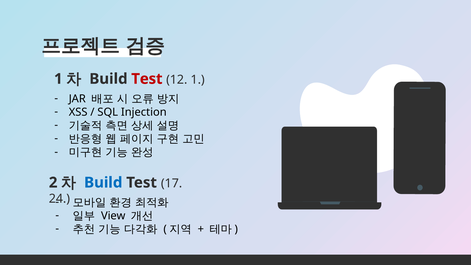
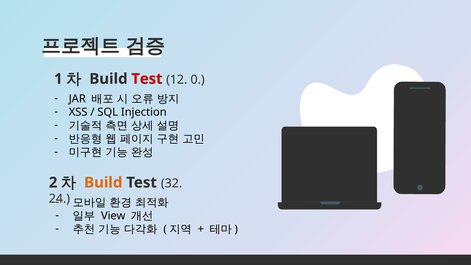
12 1: 1 -> 0
Build at (103, 183) colour: blue -> orange
17: 17 -> 32
